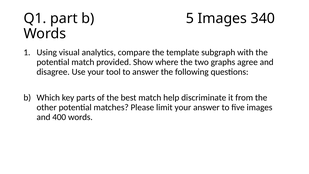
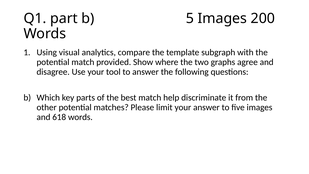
340: 340 -> 200
400: 400 -> 618
